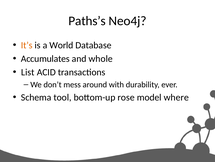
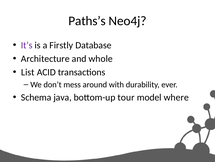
It’s colour: orange -> purple
World: World -> Firstly
Accumulates: Accumulates -> Architecture
tool: tool -> java
rose: rose -> tour
